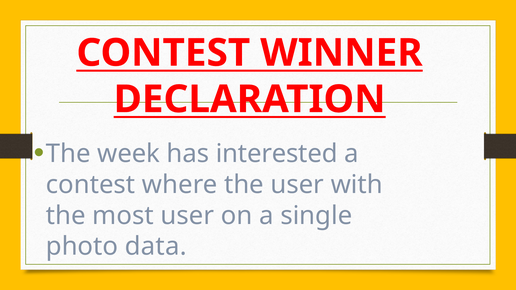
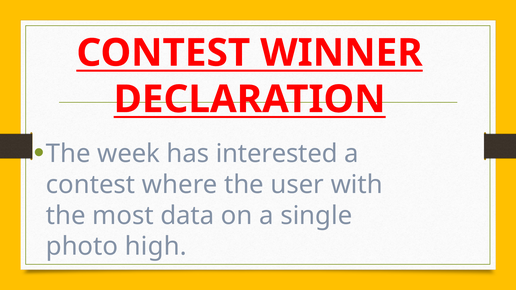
most user: user -> data
data: data -> high
